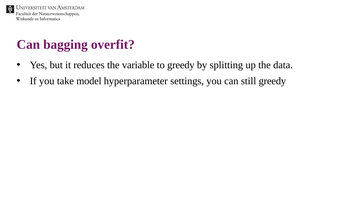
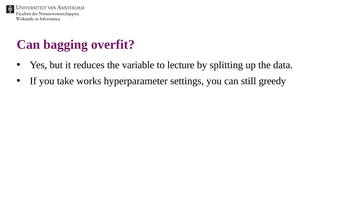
to greedy: greedy -> lecture
model: model -> works
